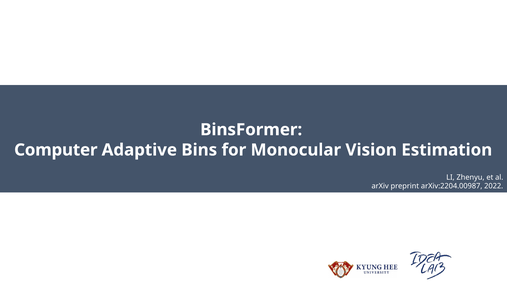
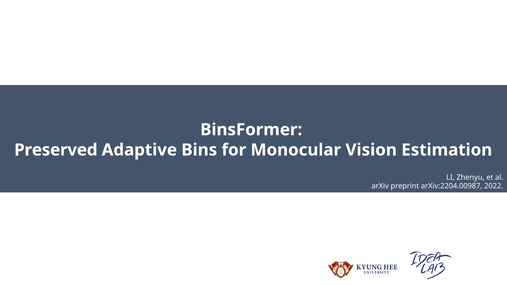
Computer: Computer -> Preserved
